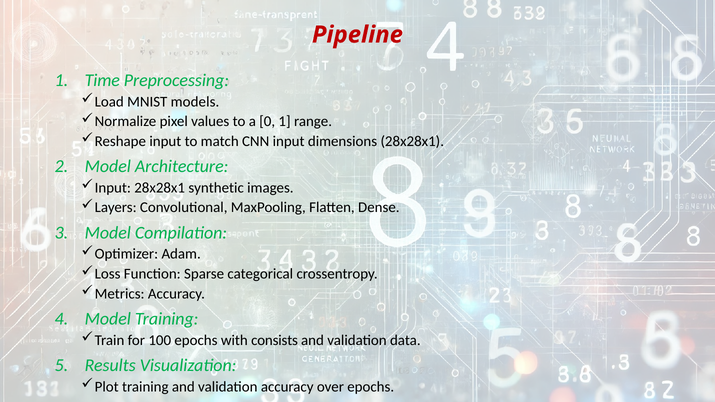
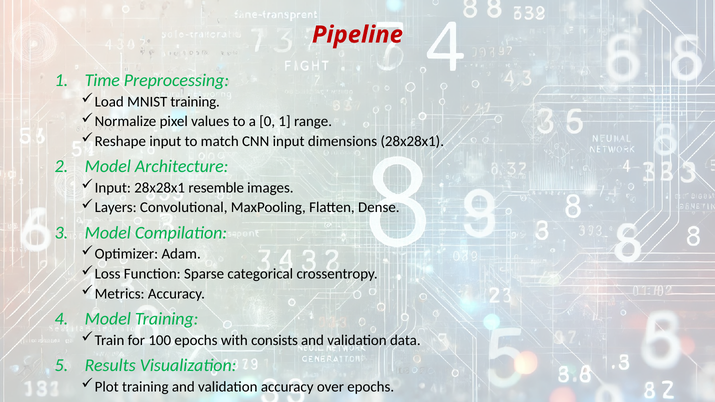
MNIST models: models -> training
synthetic: synthetic -> resemble
